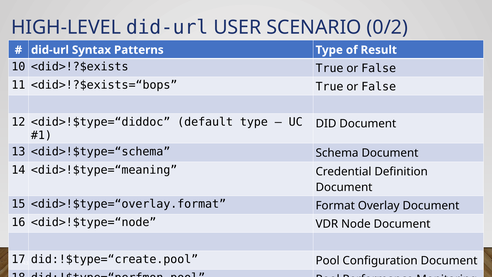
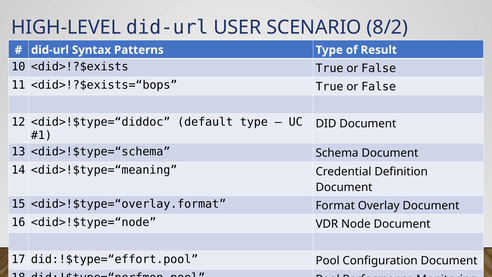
0/2: 0/2 -> 8/2
did:!$type=“create.pool: did:!$type=“create.pool -> did:!$type=“effort.pool
